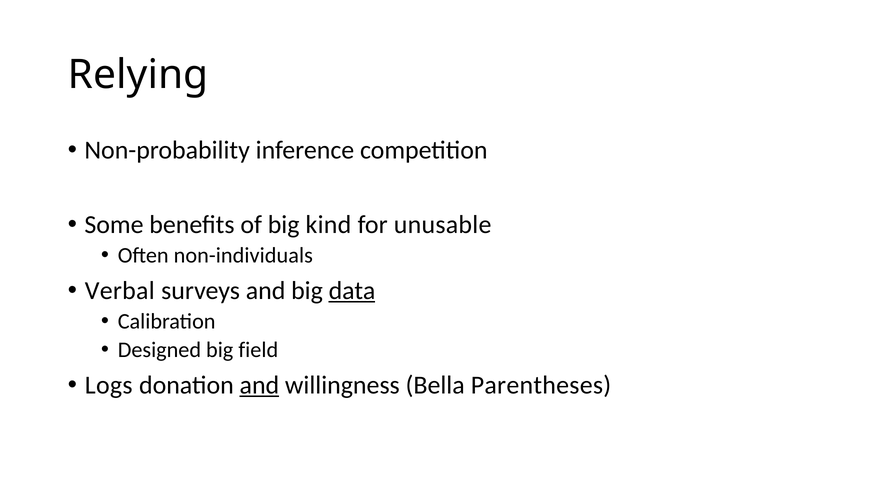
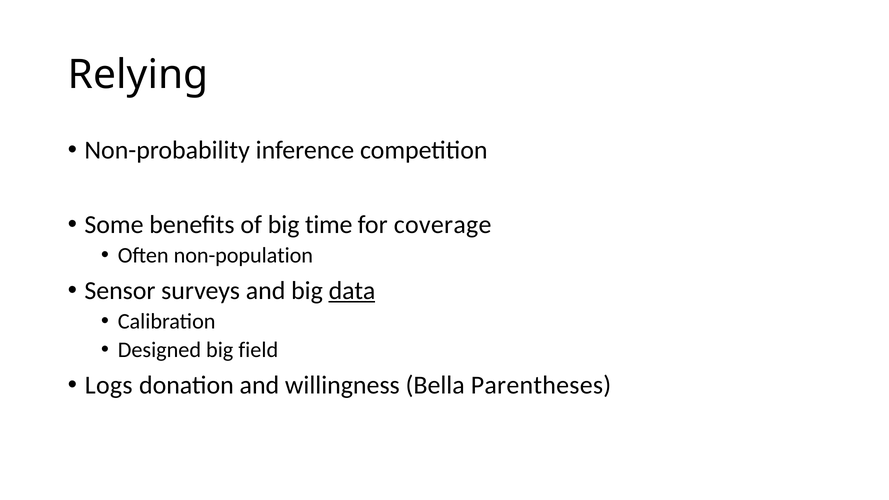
kind: kind -> time
unusable: unusable -> coverage
non-individuals: non-individuals -> non-population
Verbal: Verbal -> Sensor
and at (259, 385) underline: present -> none
